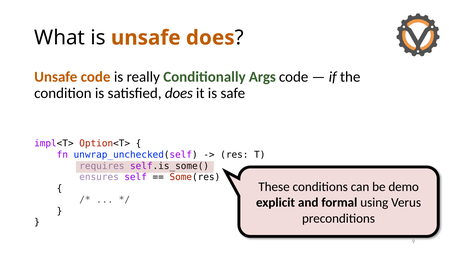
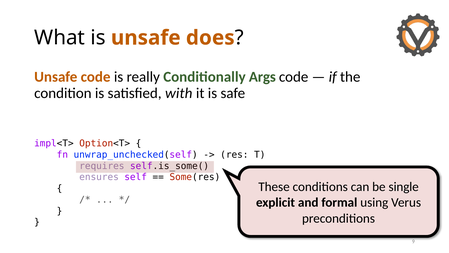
satisfied does: does -> with
demo: demo -> single
